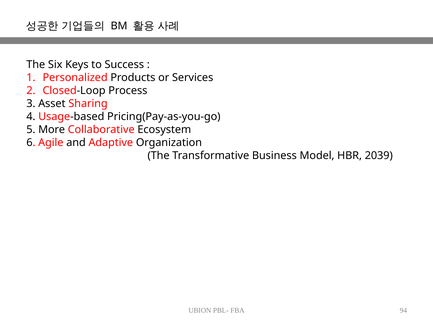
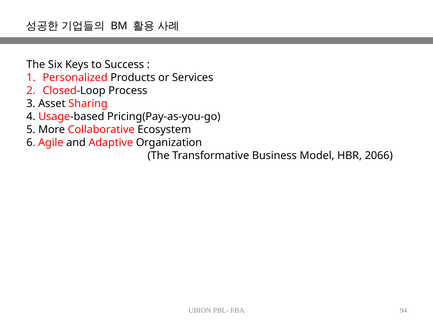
2039: 2039 -> 2066
